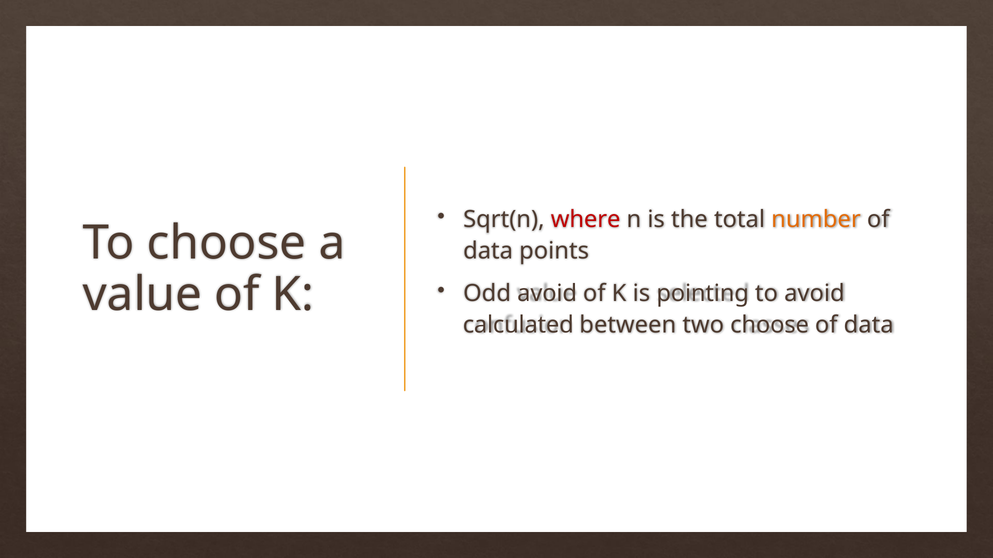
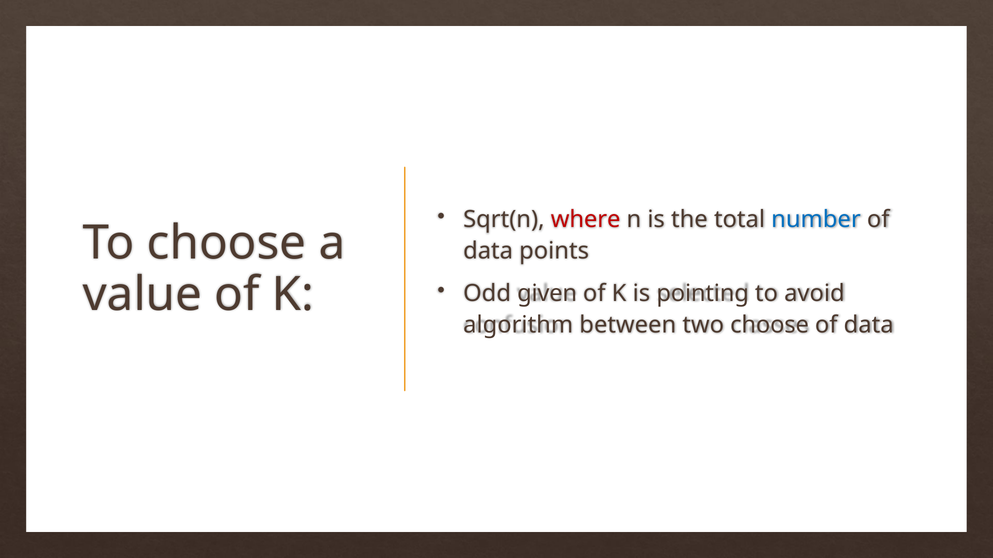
number colour: orange -> blue
Odd avoid: avoid -> given
calculated: calculated -> algorithm
